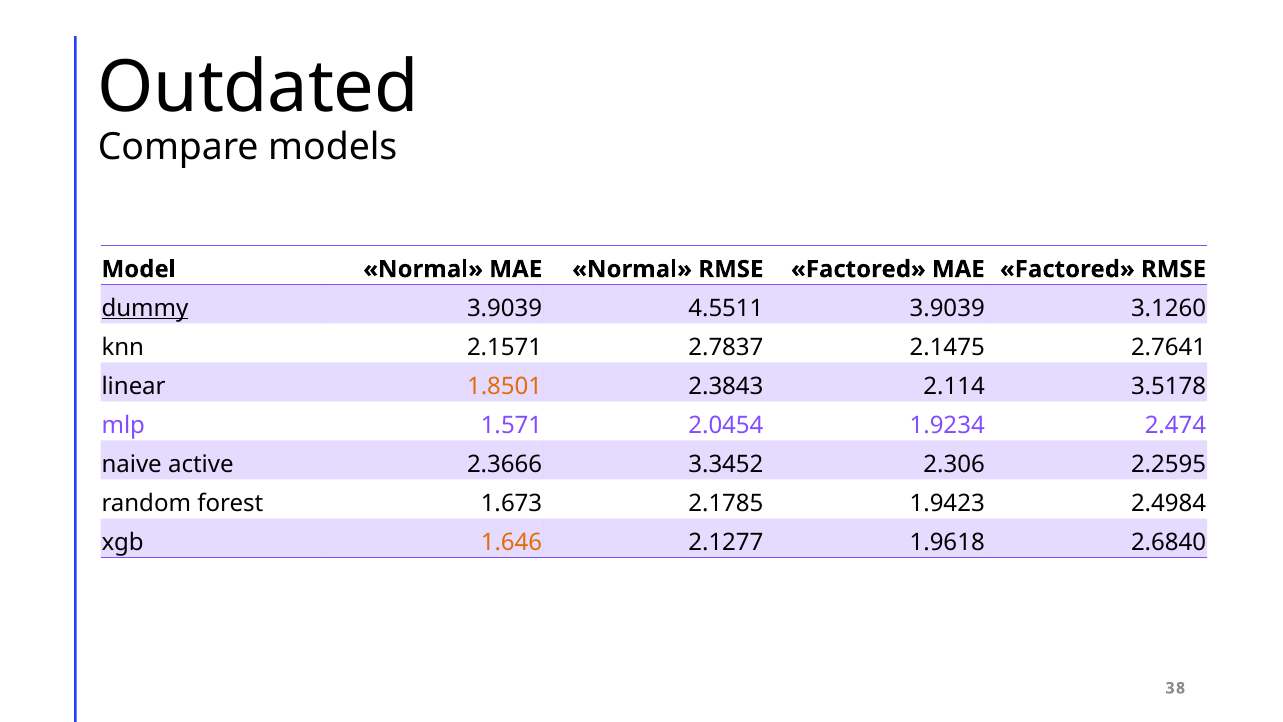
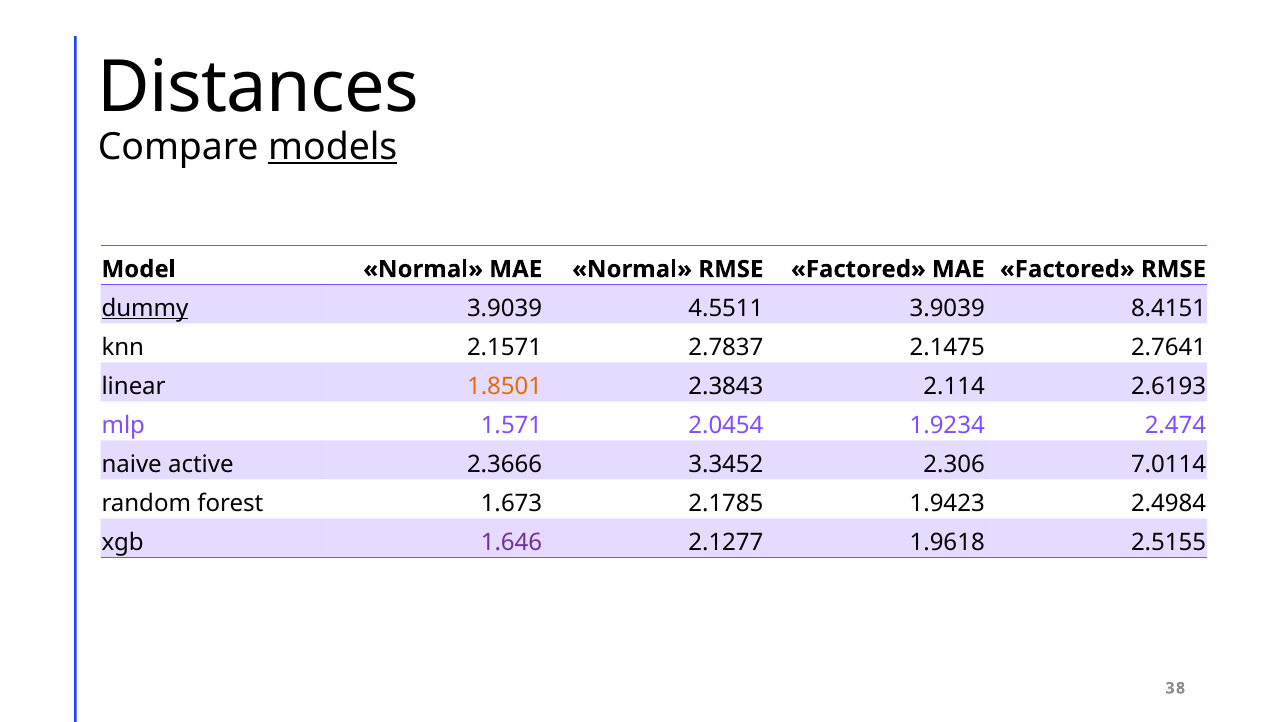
Outdated: Outdated -> Distances
models underline: none -> present
3.1260: 3.1260 -> 8.4151
3.5178: 3.5178 -> 2.6193
2.2595: 2.2595 -> 7.0114
1.646 colour: orange -> purple
2.6840: 2.6840 -> 2.5155
